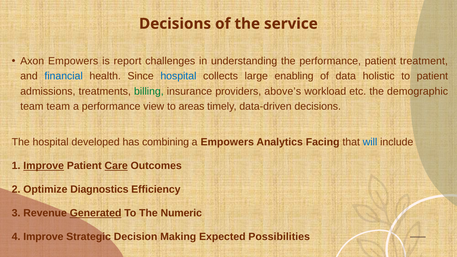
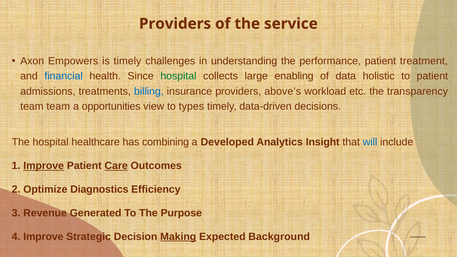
Decisions at (175, 24): Decisions -> Providers
is report: report -> timely
hospital at (178, 76) colour: blue -> green
billing colour: green -> blue
demographic: demographic -> transparency
a performance: performance -> opportunities
areas: areas -> types
developed: developed -> healthcare
a Empowers: Empowers -> Developed
Facing: Facing -> Insight
Generated underline: present -> none
Numeric: Numeric -> Purpose
Making underline: none -> present
Possibilities: Possibilities -> Background
